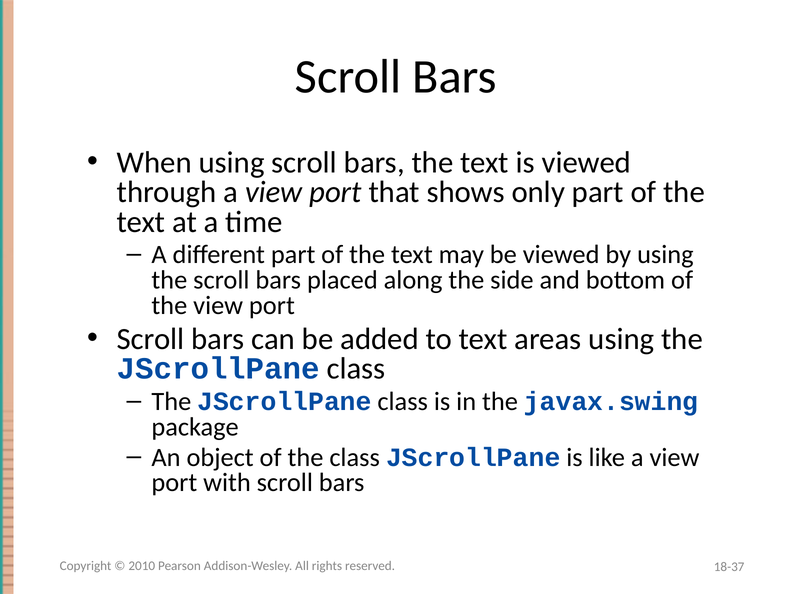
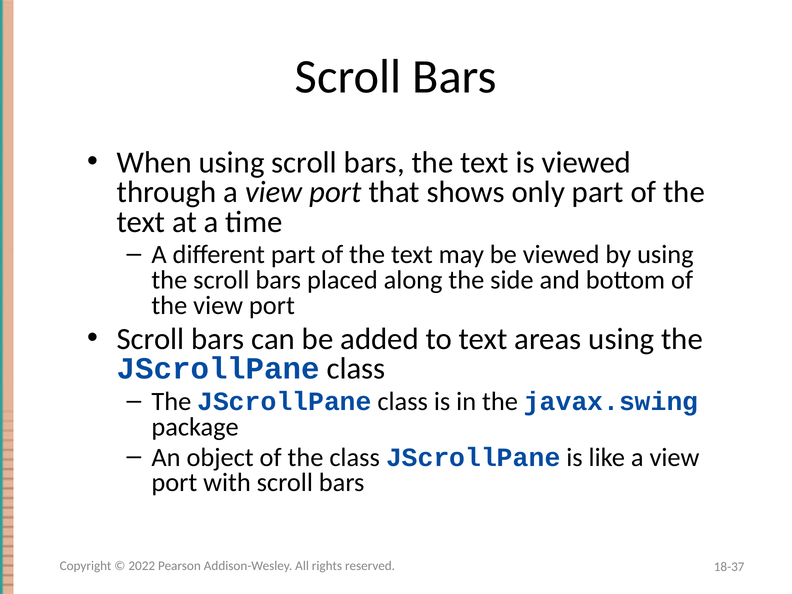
2010: 2010 -> 2022
